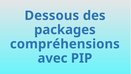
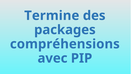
Dessous: Dessous -> Termine
